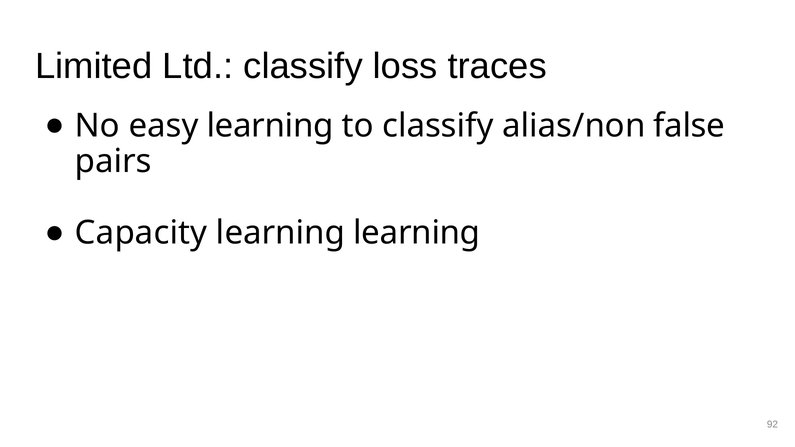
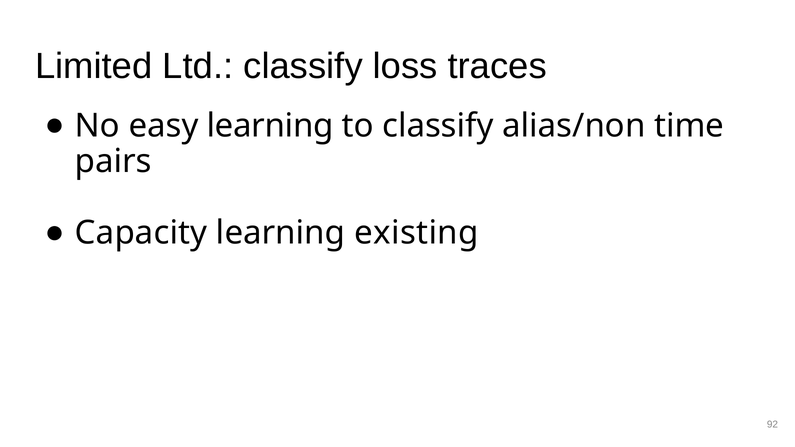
false: false -> time
learning learning: learning -> existing
